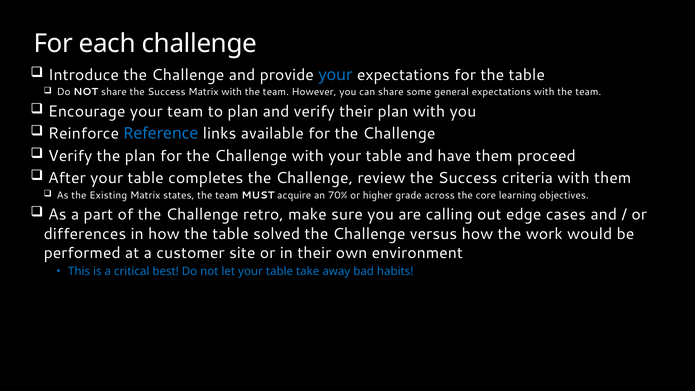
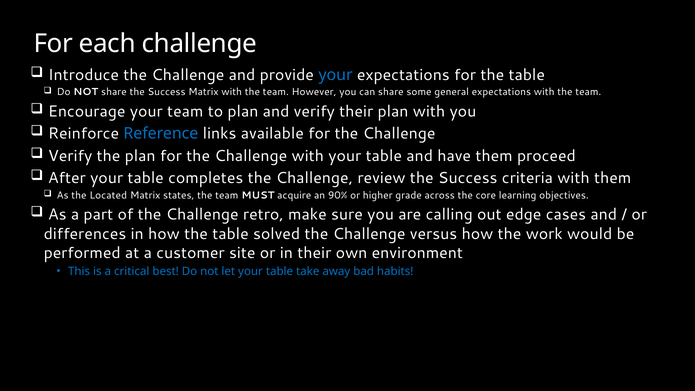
Existing: Existing -> Located
70%: 70% -> 90%
